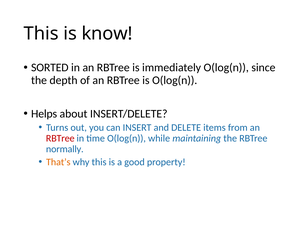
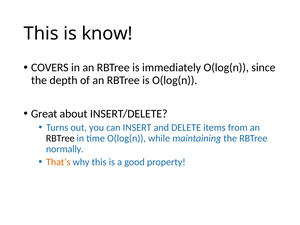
SORTED: SORTED -> COVERS
Helps: Helps -> Great
RBTree at (60, 138) colour: red -> black
